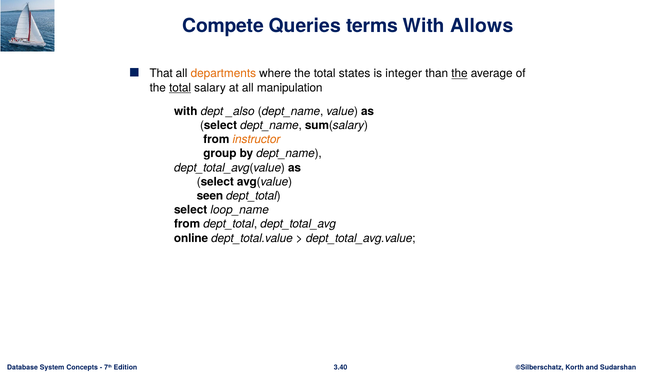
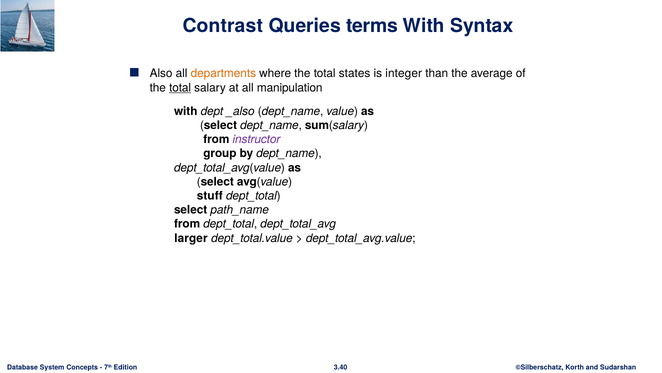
Compete: Compete -> Contrast
Allows: Allows -> Syntax
That: That -> Also
the at (459, 73) underline: present -> none
instructor colour: orange -> purple
seen: seen -> stuff
loop_name: loop_name -> path_name
online: online -> larger
